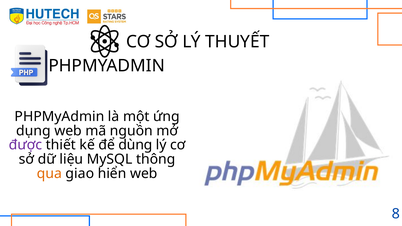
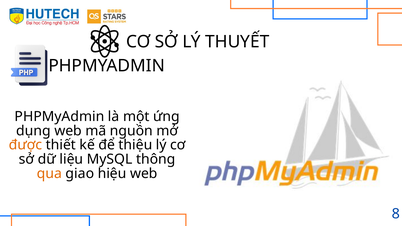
được colour: purple -> orange
dùng: dùng -> thiệu
hiển: hiển -> hiệu
